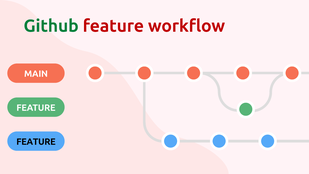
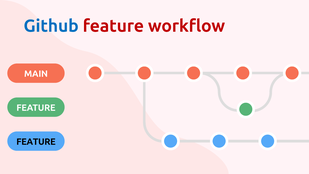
Github colour: green -> blue
